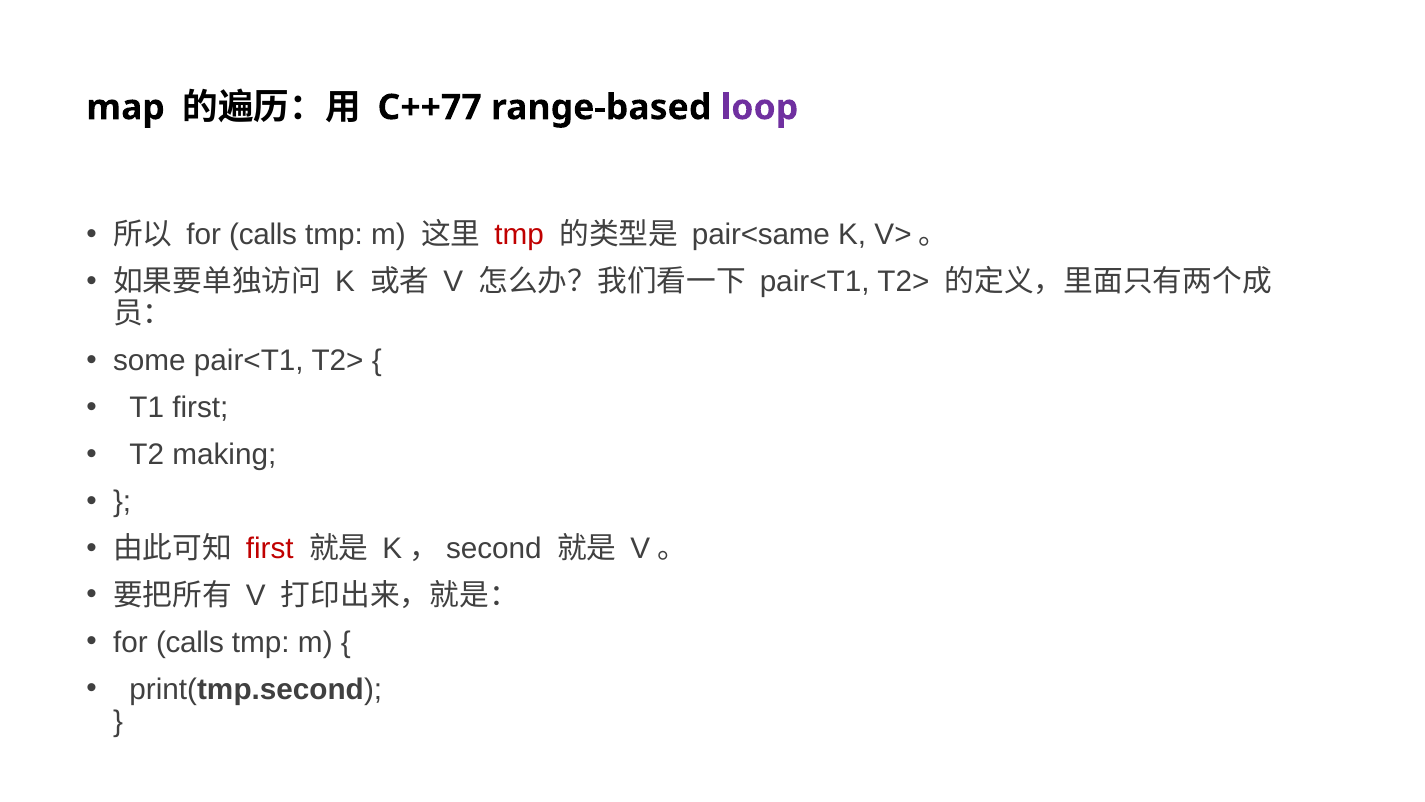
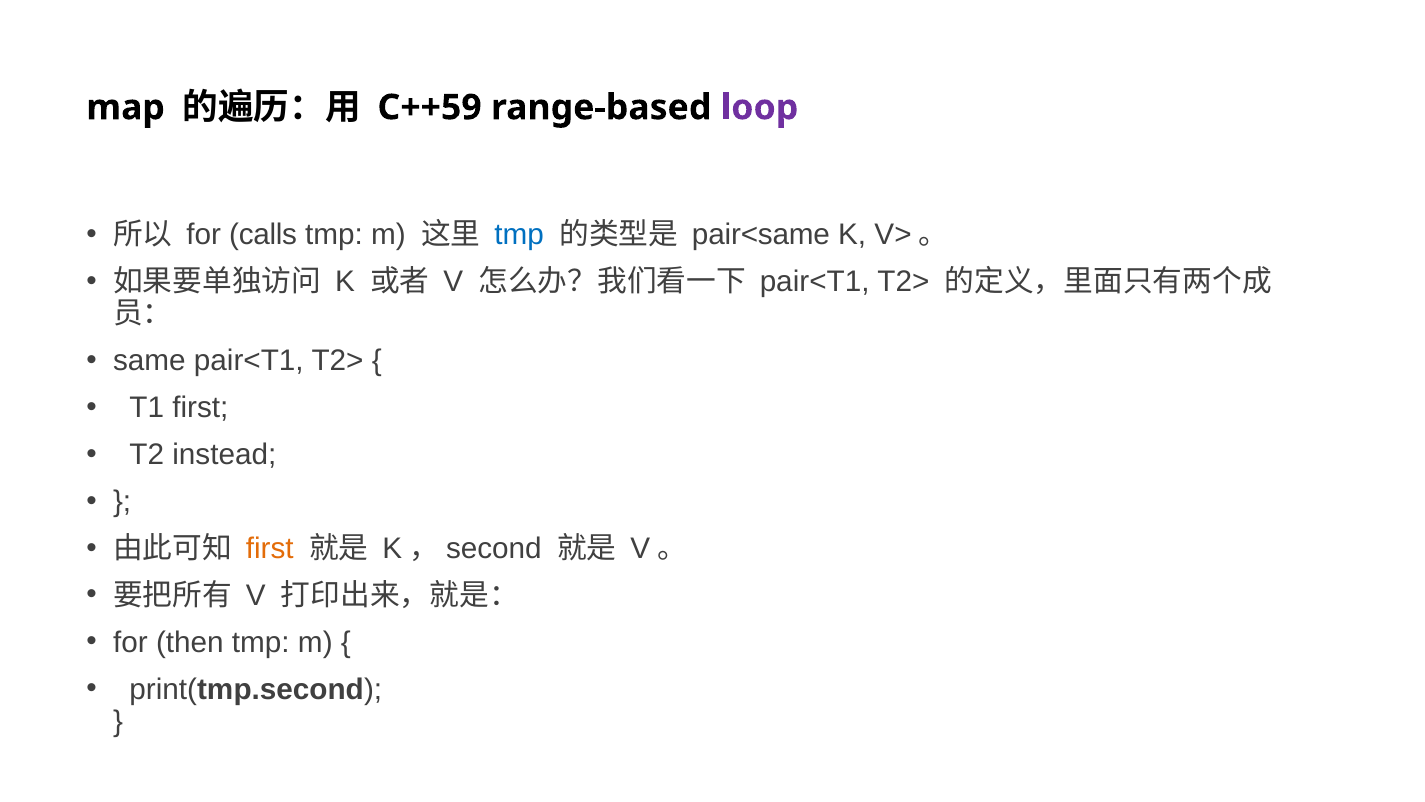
C++77: C++77 -> C++59
tmp at (519, 235) colour: red -> blue
some: some -> same
making: making -> instead
first at (270, 548) colour: red -> orange
calls at (190, 642): calls -> then
